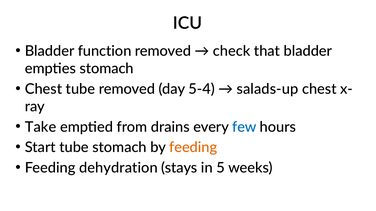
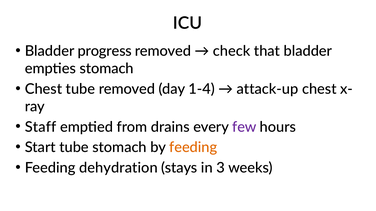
function: function -> progress
5-4: 5-4 -> 1-4
salads-up: salads-up -> attack-up
Take: Take -> Staff
few colour: blue -> purple
5: 5 -> 3
